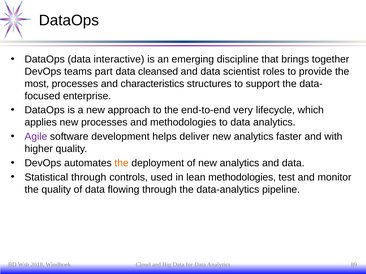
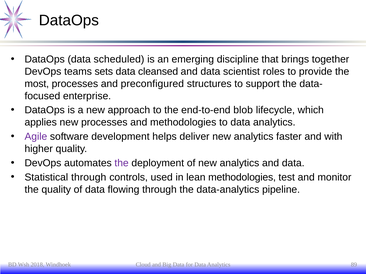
interactive: interactive -> scheduled
part: part -> sets
characteristics: characteristics -> preconfigured
very: very -> blob
the at (122, 163) colour: orange -> purple
